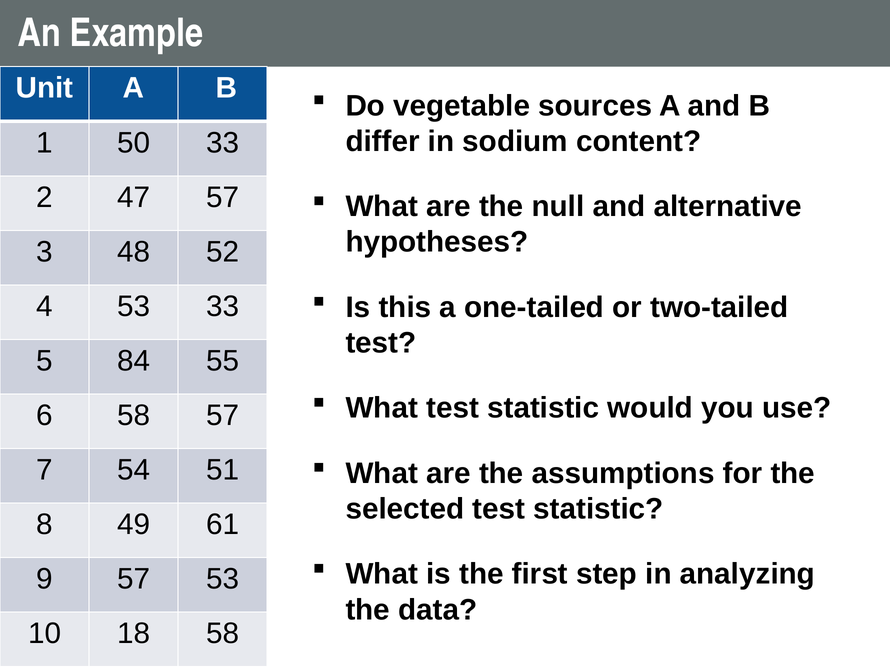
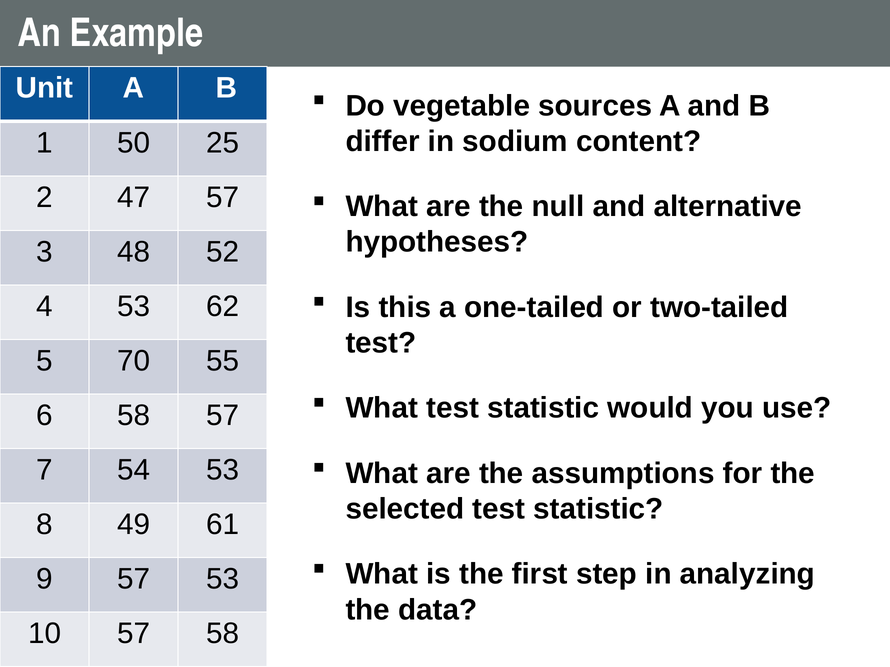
50 33: 33 -> 25
53 33: 33 -> 62
84: 84 -> 70
54 51: 51 -> 53
10 18: 18 -> 57
